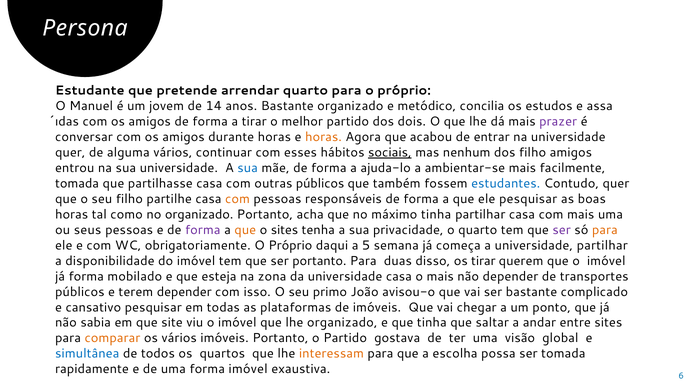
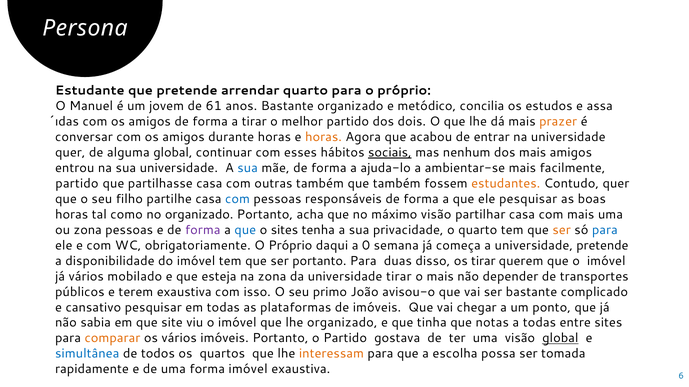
14: 14 -> 61
prazer colour: purple -> orange
alguma vários: vários -> global
dos filho: filho -> mais
tomada at (77, 184): tomada -> partido
outras públicos: públicos -> também
estudantes colour: blue -> orange
com at (238, 199) colour: orange -> blue
máximo tinha: tinha -> visão
ou seus: seus -> zona
que at (245, 230) colour: orange -> blue
ser at (562, 230) colour: purple -> orange
para at (605, 230) colour: orange -> blue
5: 5 -> 0
universidade partilhar: partilhar -> pretende
já forma: forma -> vários
universidade casa: casa -> tirar
terem depender: depender -> exaustiva
saltar: saltar -> notas
a andar: andar -> todas
global at (560, 339) underline: none -> present
